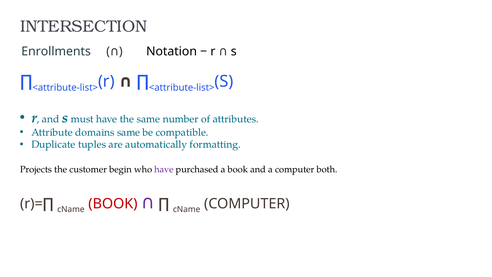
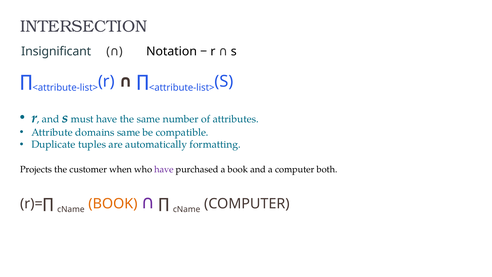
Enrollments: Enrollments -> Insignificant
begin: begin -> when
BOOK at (113, 203) colour: red -> orange
